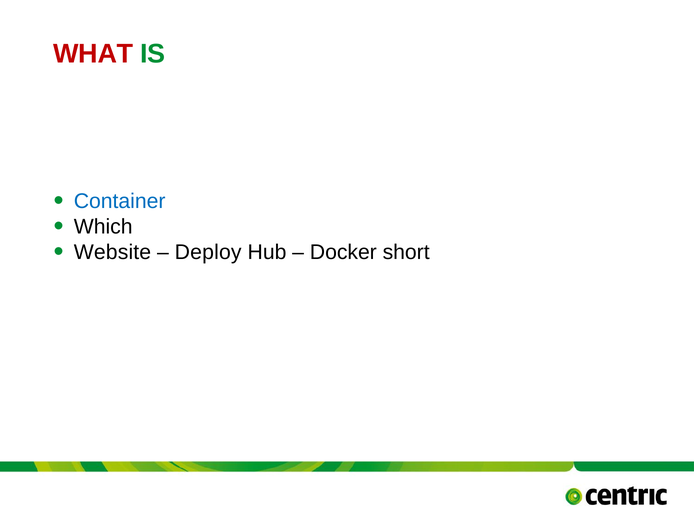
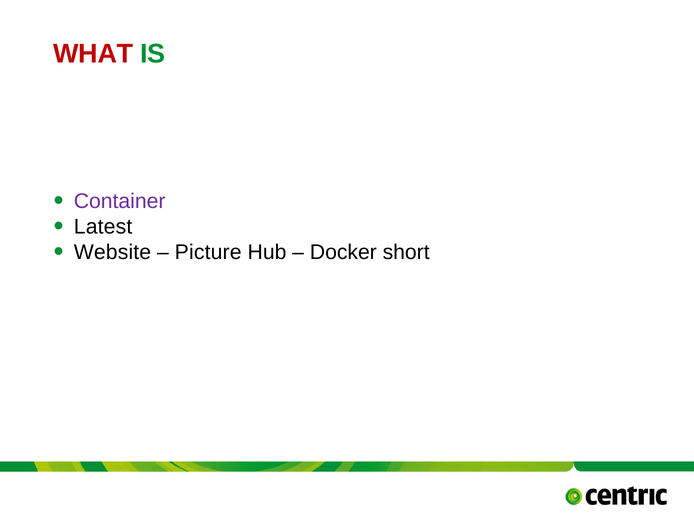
Container colour: blue -> purple
Which: Which -> Latest
Deploy: Deploy -> Picture
